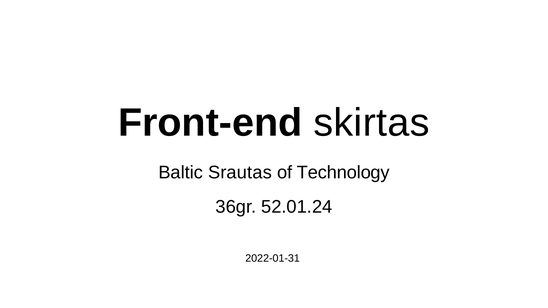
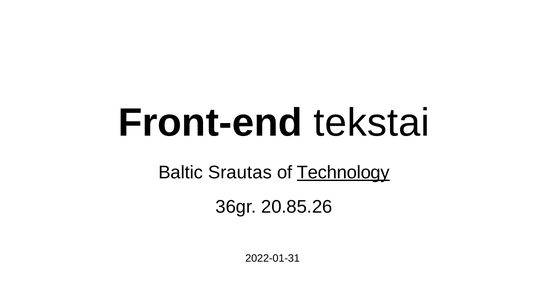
skirtas: skirtas -> tekstai
Technology underline: none -> present
52.01.24: 52.01.24 -> 20.85.26
